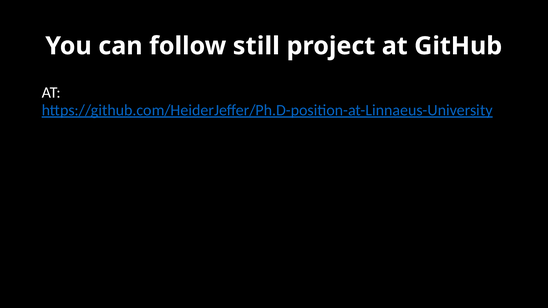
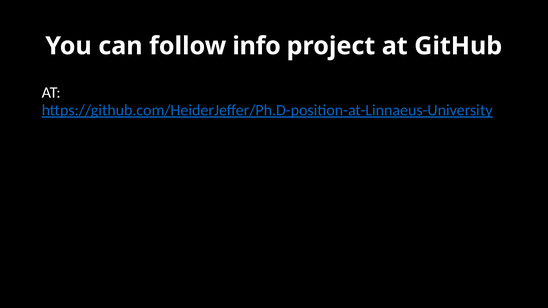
still: still -> info
